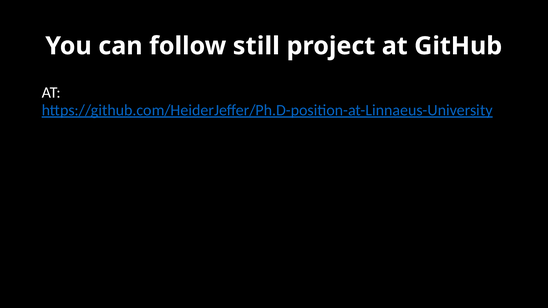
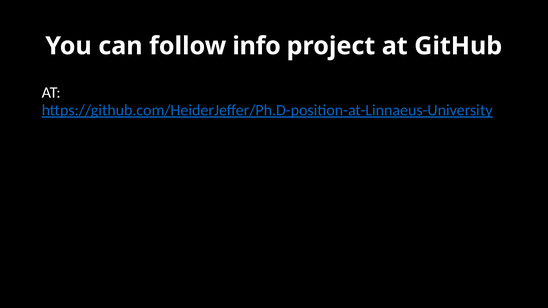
still: still -> info
